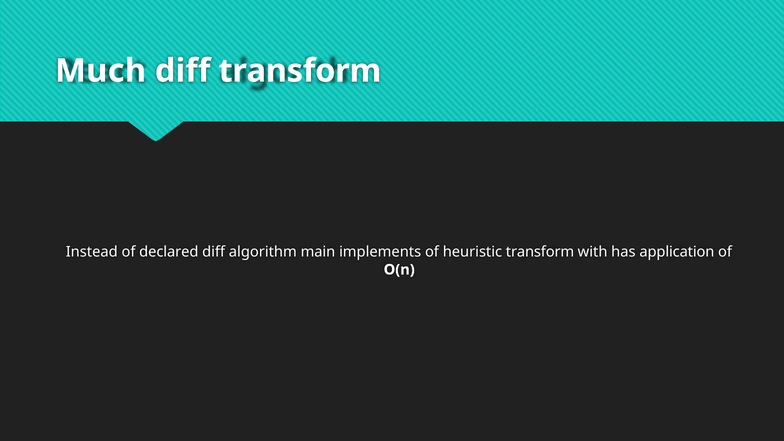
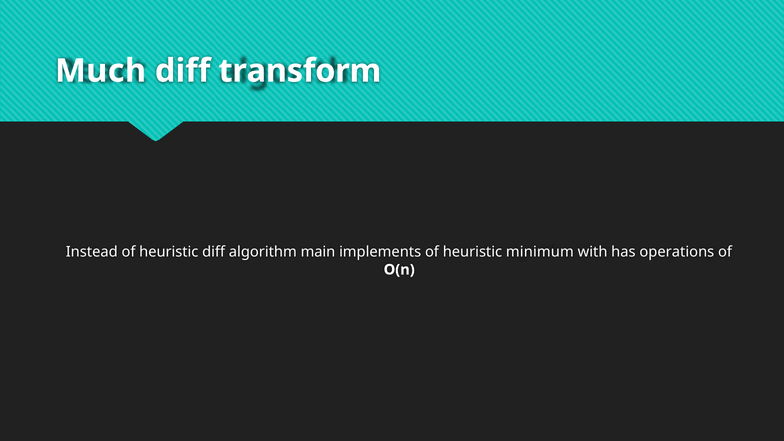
Instead of declared: declared -> heuristic
heuristic transform: transform -> minimum
application: application -> operations
